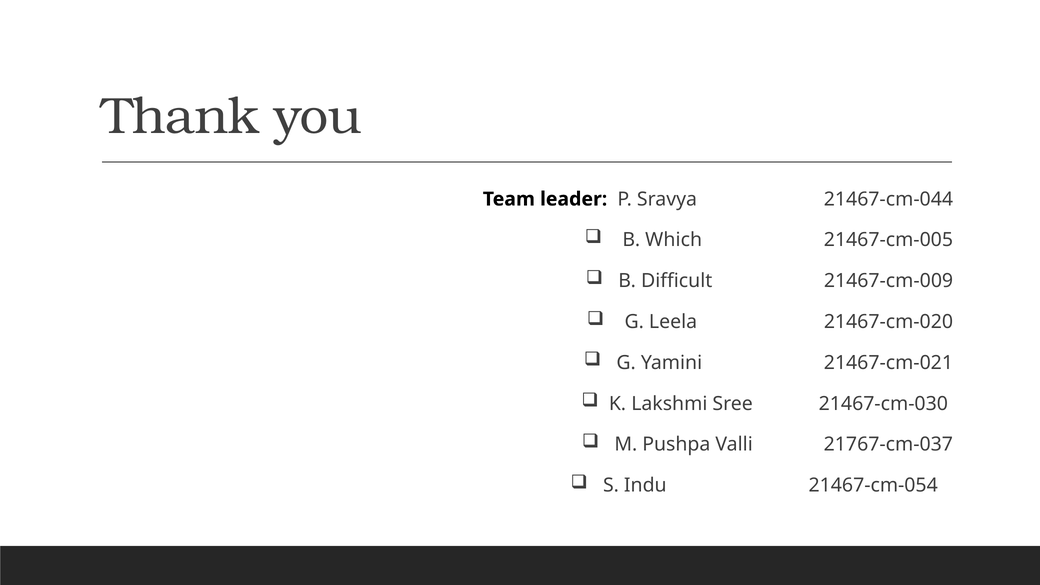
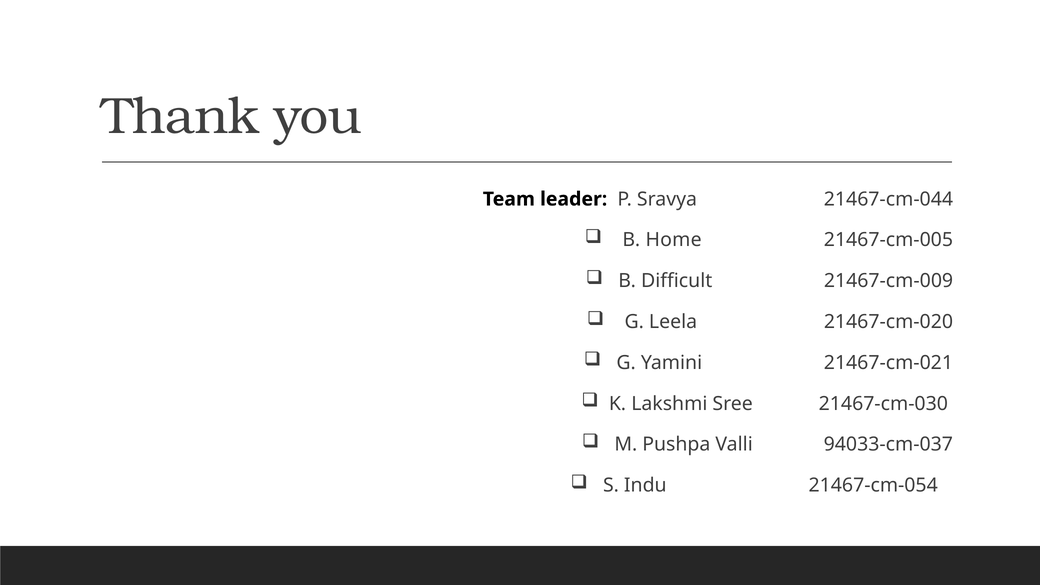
Which: Which -> Home
21767-cm-037: 21767-cm-037 -> 94033-cm-037
